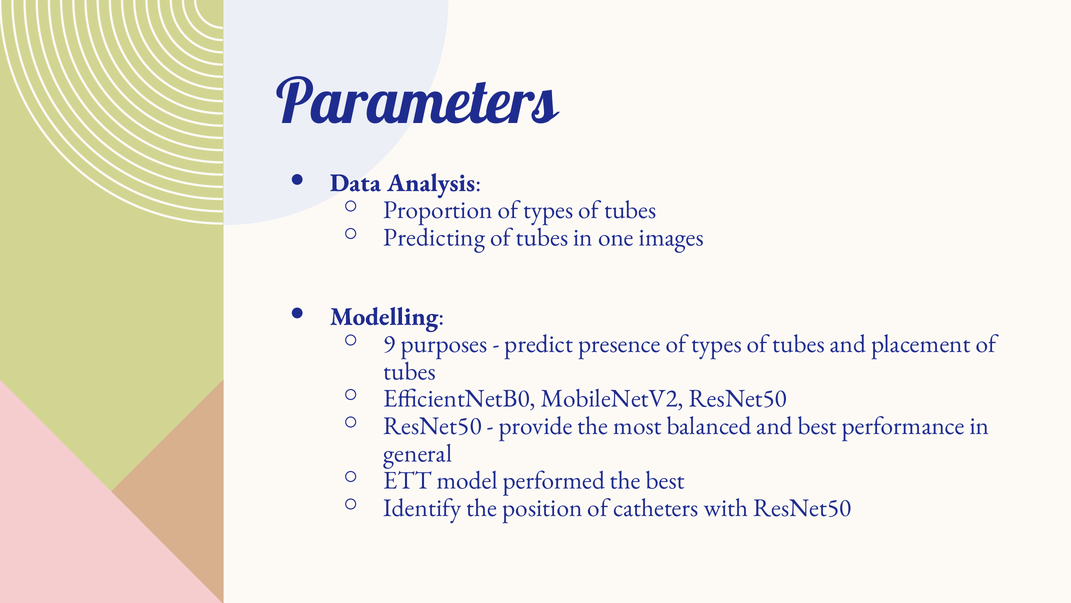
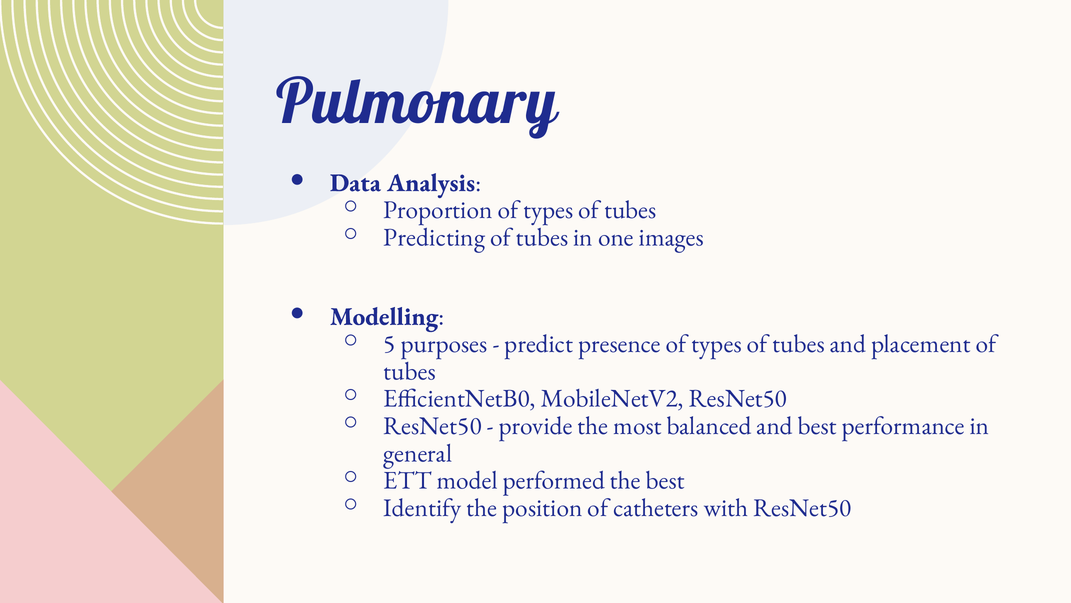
Parameters: Parameters -> Pulmonary
9: 9 -> 5
